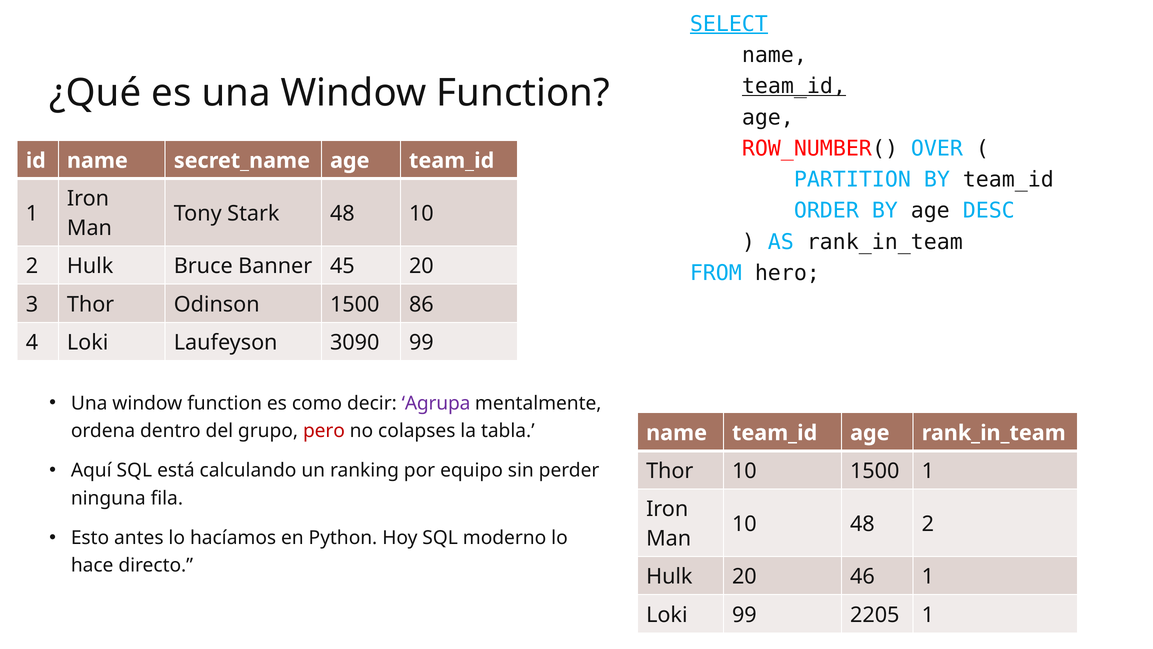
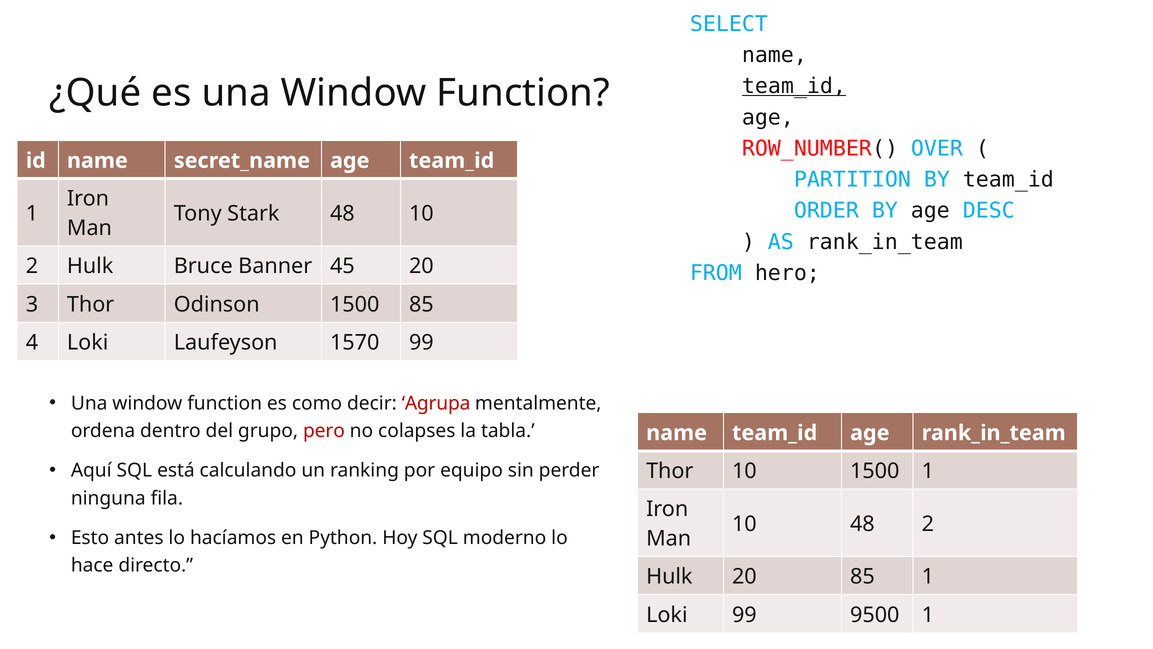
SELECT underline: present -> none
1500 86: 86 -> 85
3090: 3090 -> 1570
Agrupa colour: purple -> red
20 46: 46 -> 85
2205: 2205 -> 9500
